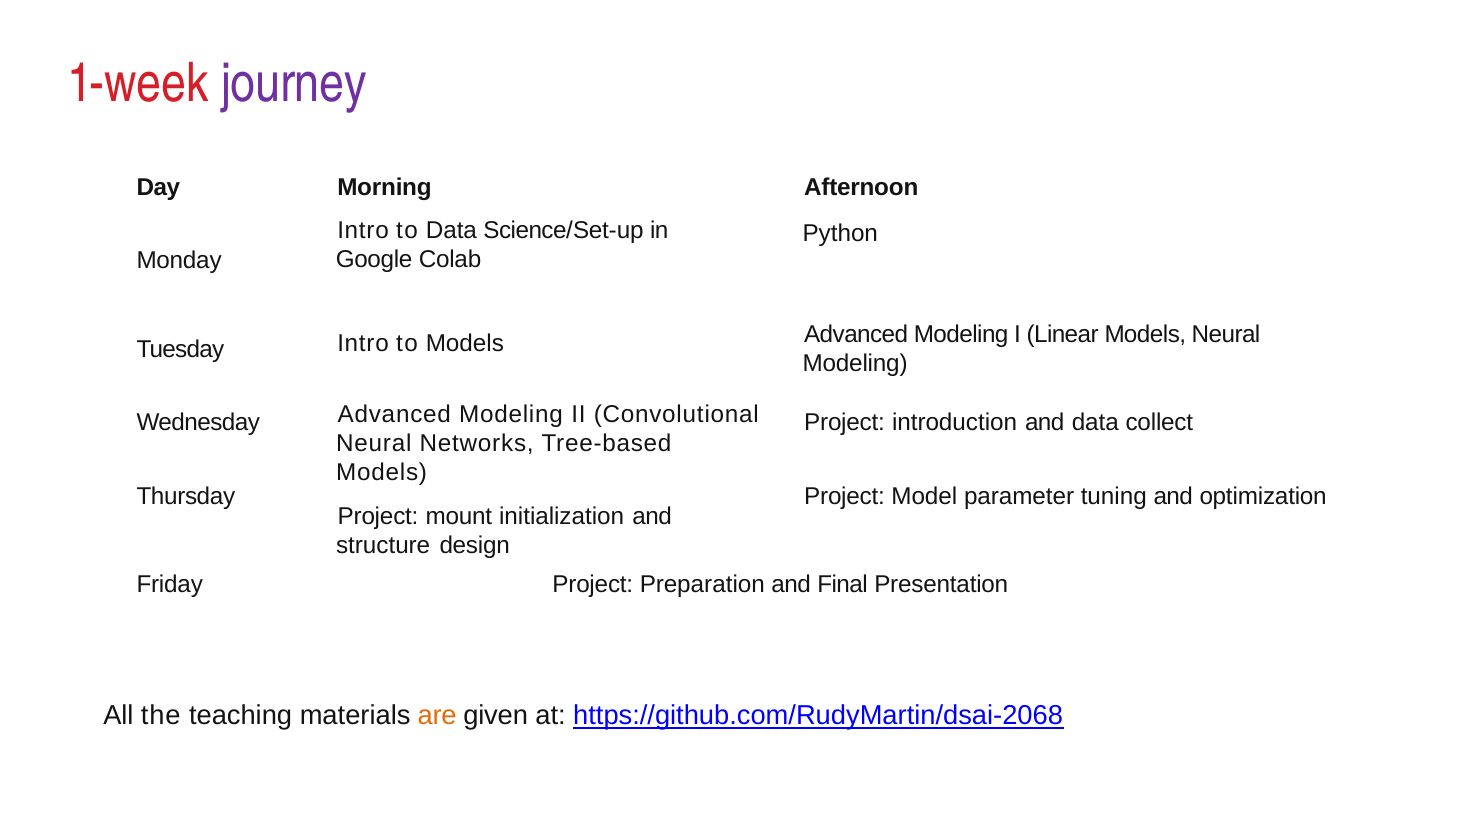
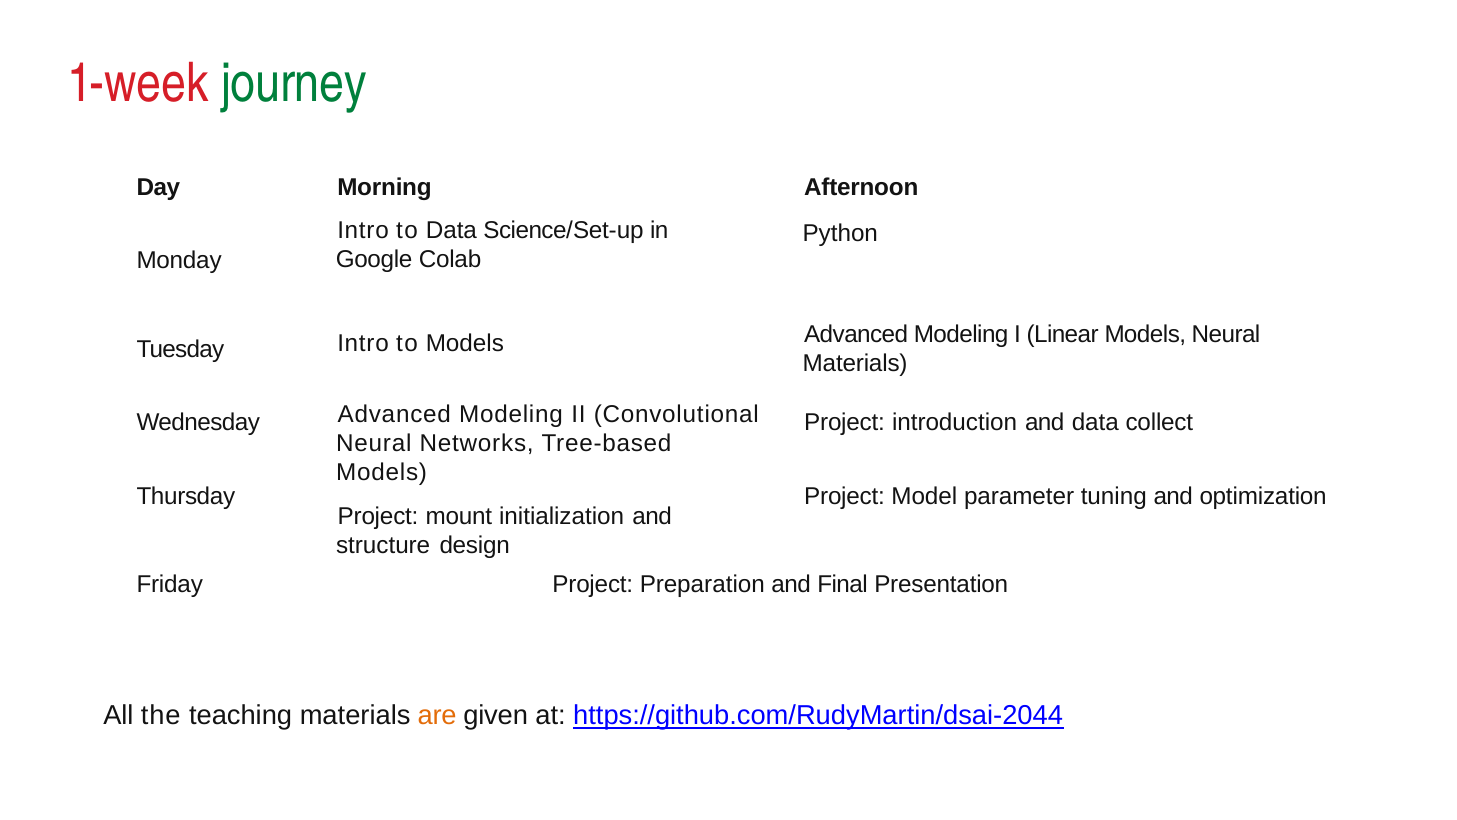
journey colour: purple -> green
Modeling at (855, 364): Modeling -> Materials
https://github.com/RudyMartin/dsai-2068: https://github.com/RudyMartin/dsai-2068 -> https://github.com/RudyMartin/dsai-2044
